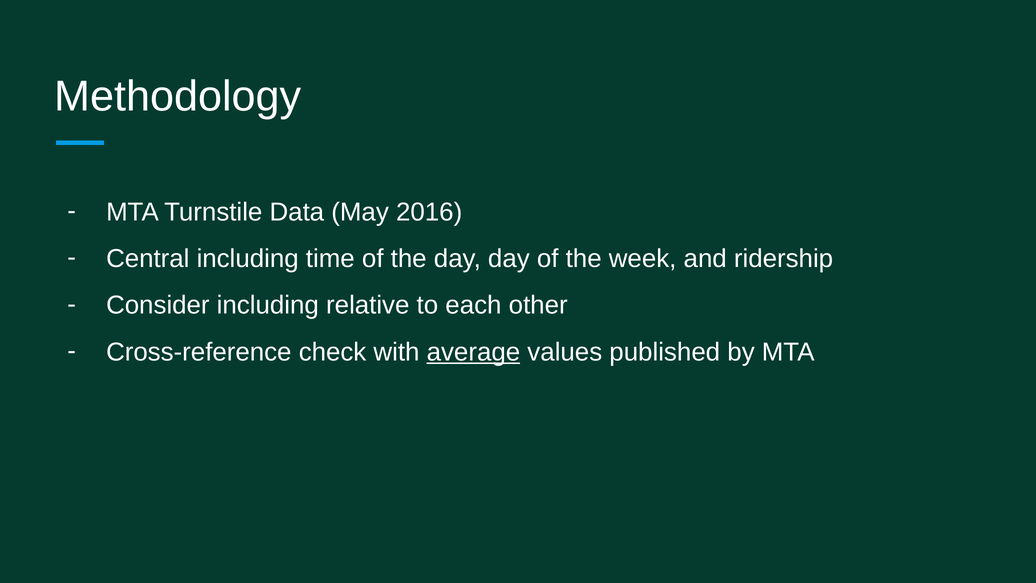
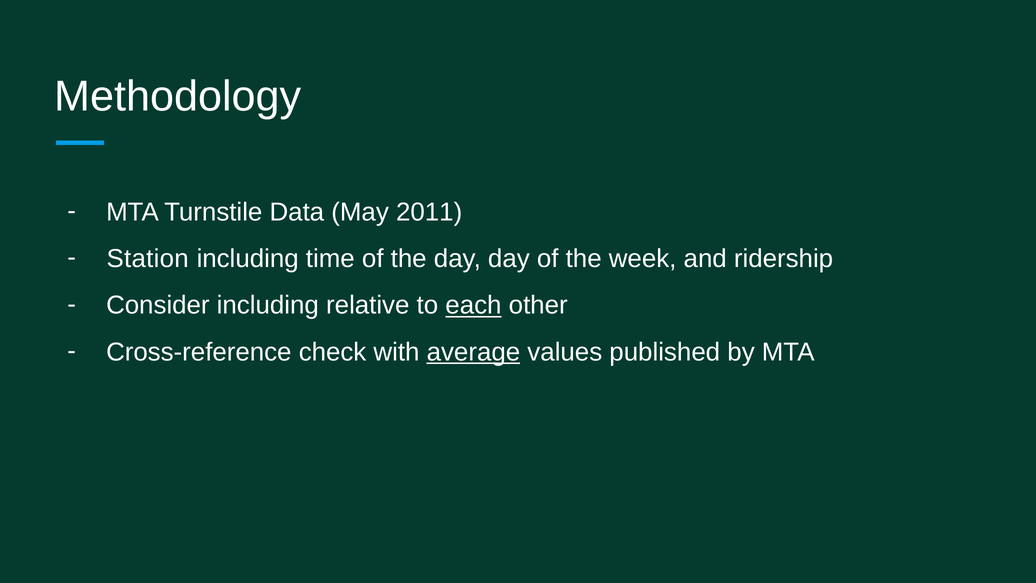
2016: 2016 -> 2011
Central: Central -> Station
each underline: none -> present
